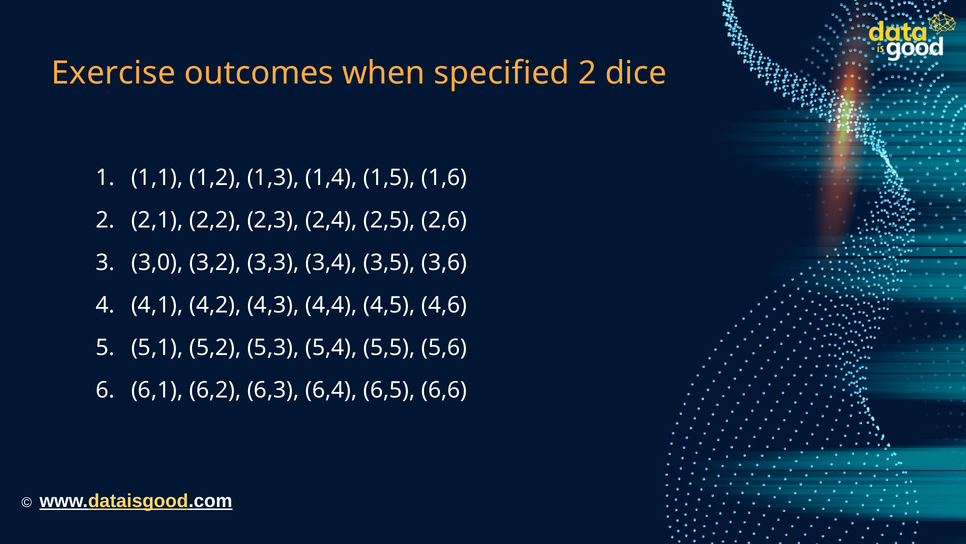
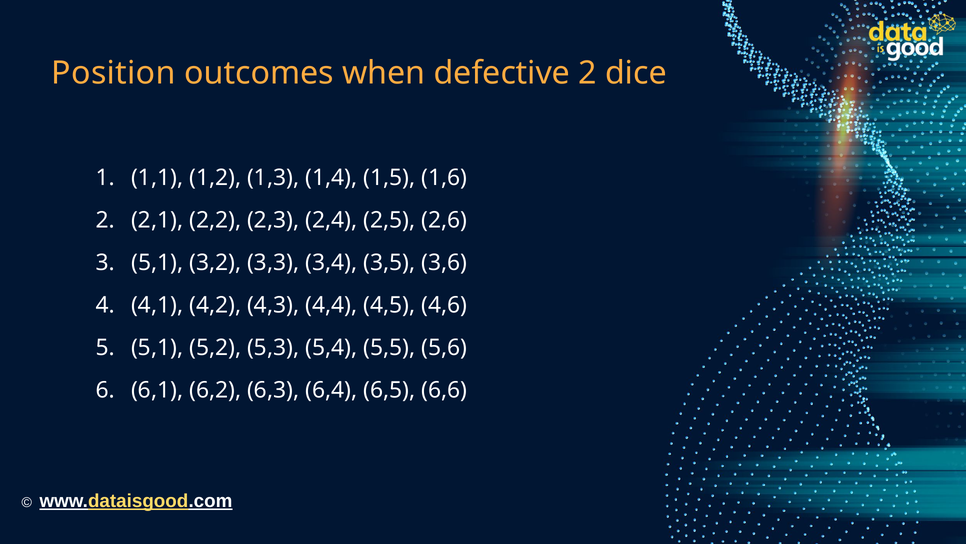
Exercise: Exercise -> Position
specified: specified -> defective
3,0 at (157, 262): 3,0 -> 5,1
